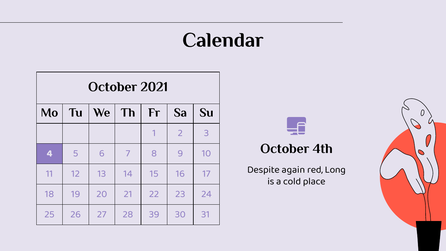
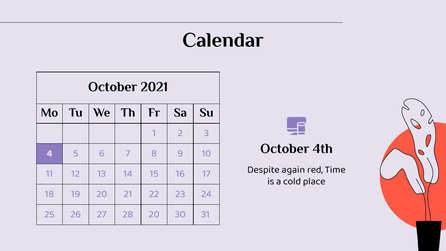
Long: Long -> Time
28 39: 39 -> 20
